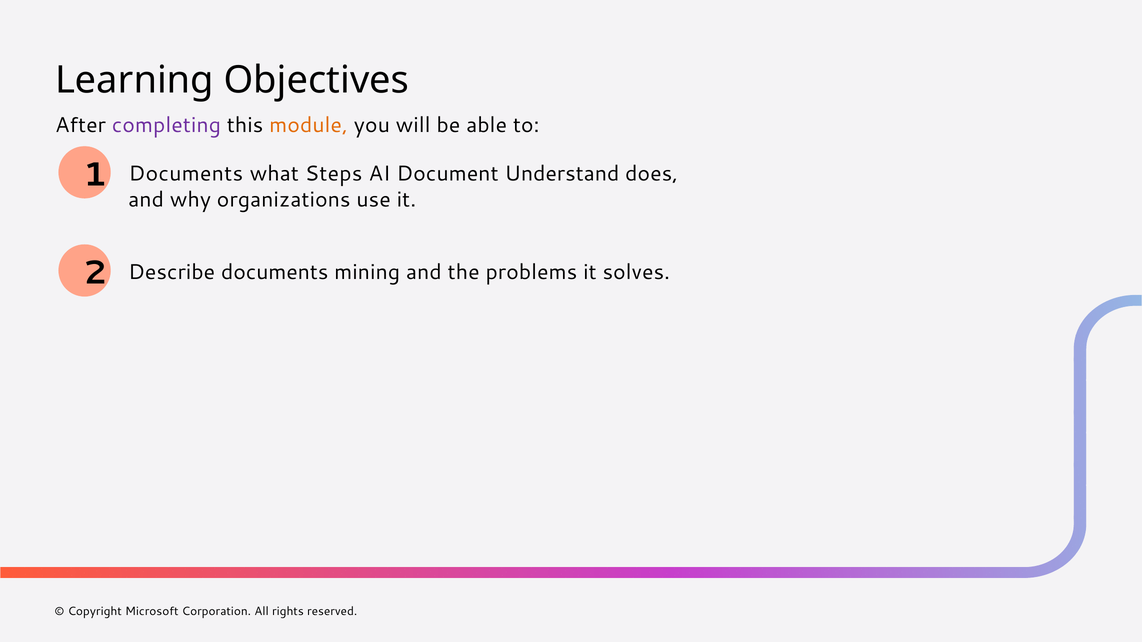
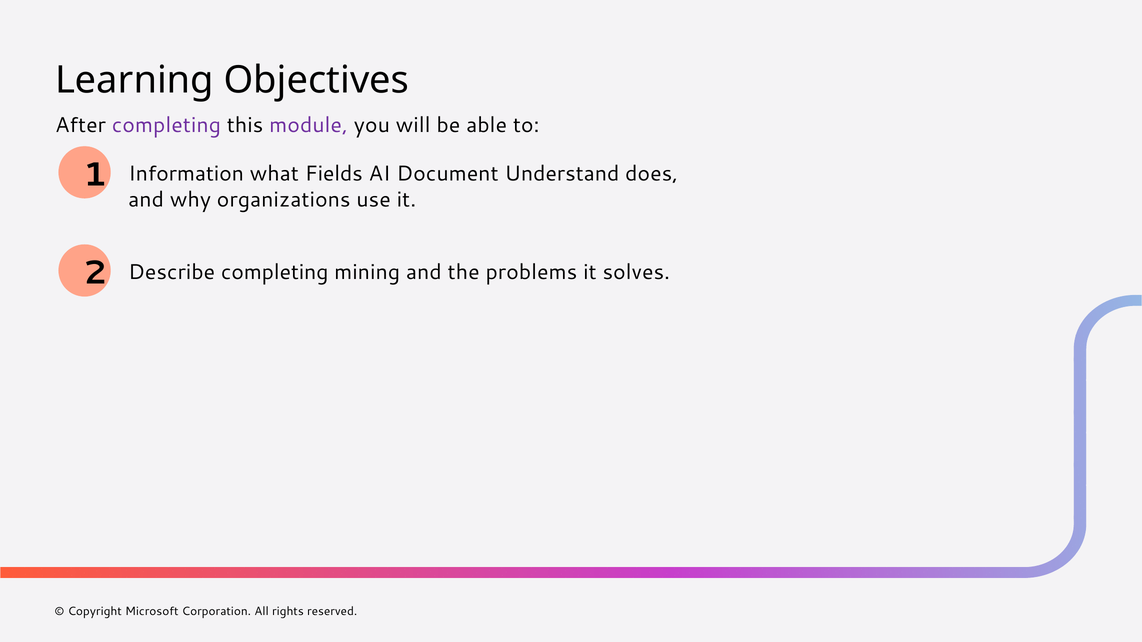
module colour: orange -> purple
Documents at (186, 174): Documents -> Information
Steps: Steps -> Fields
Describe documents: documents -> completing
